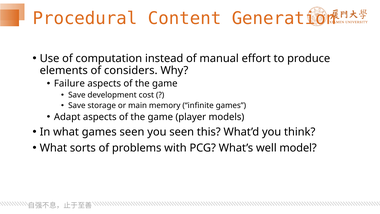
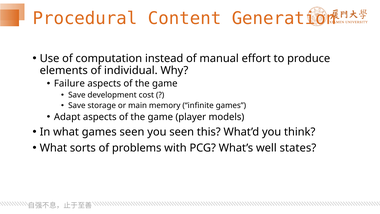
considers: considers -> individual
model: model -> states
